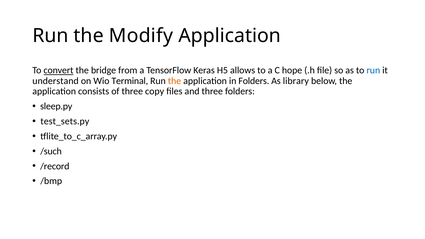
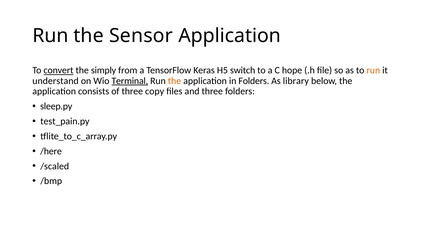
Modify: Modify -> Sensor
bridge: bridge -> simply
allows: allows -> switch
run at (373, 70) colour: blue -> orange
Terminal underline: none -> present
test_sets.py: test_sets.py -> test_pain.py
/such: /such -> /here
/record: /record -> /scaled
